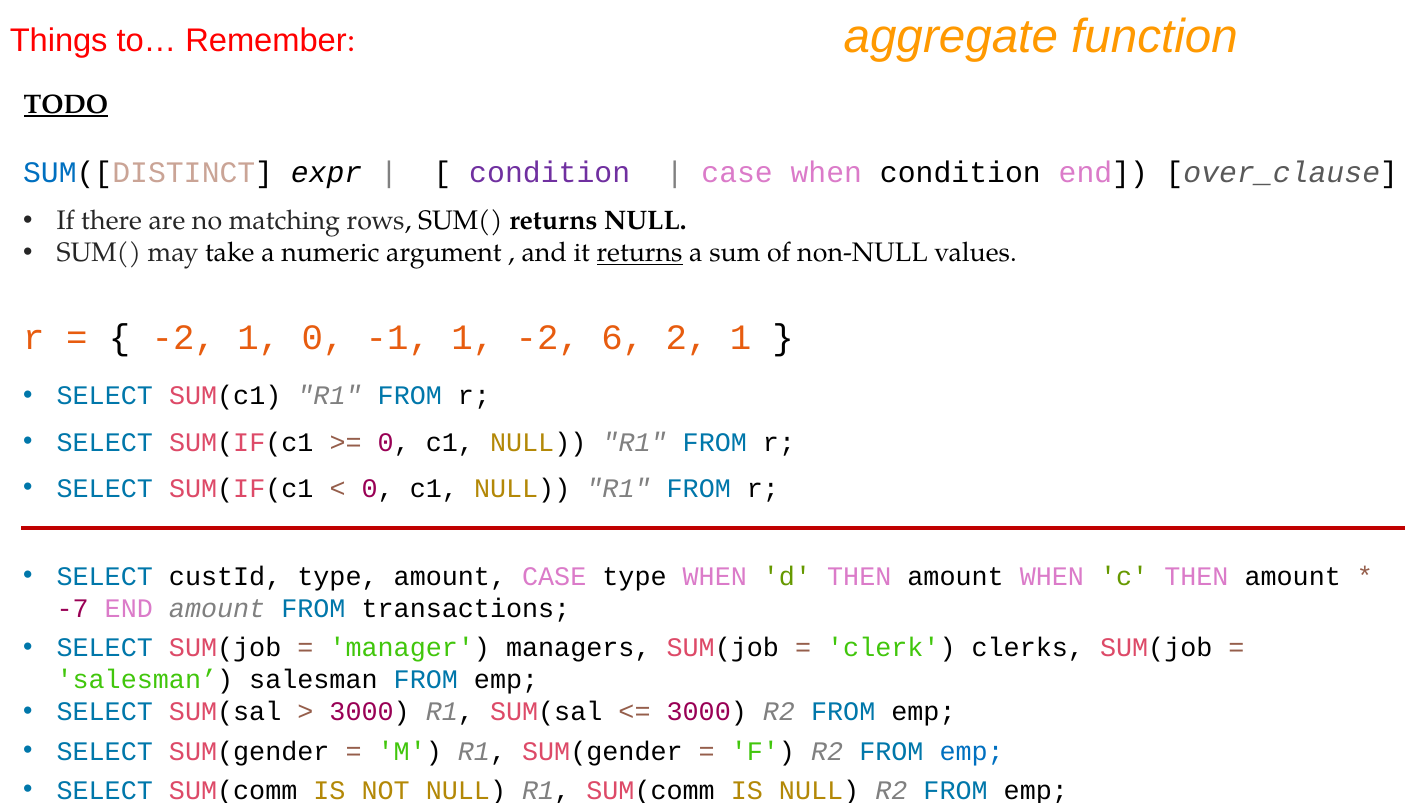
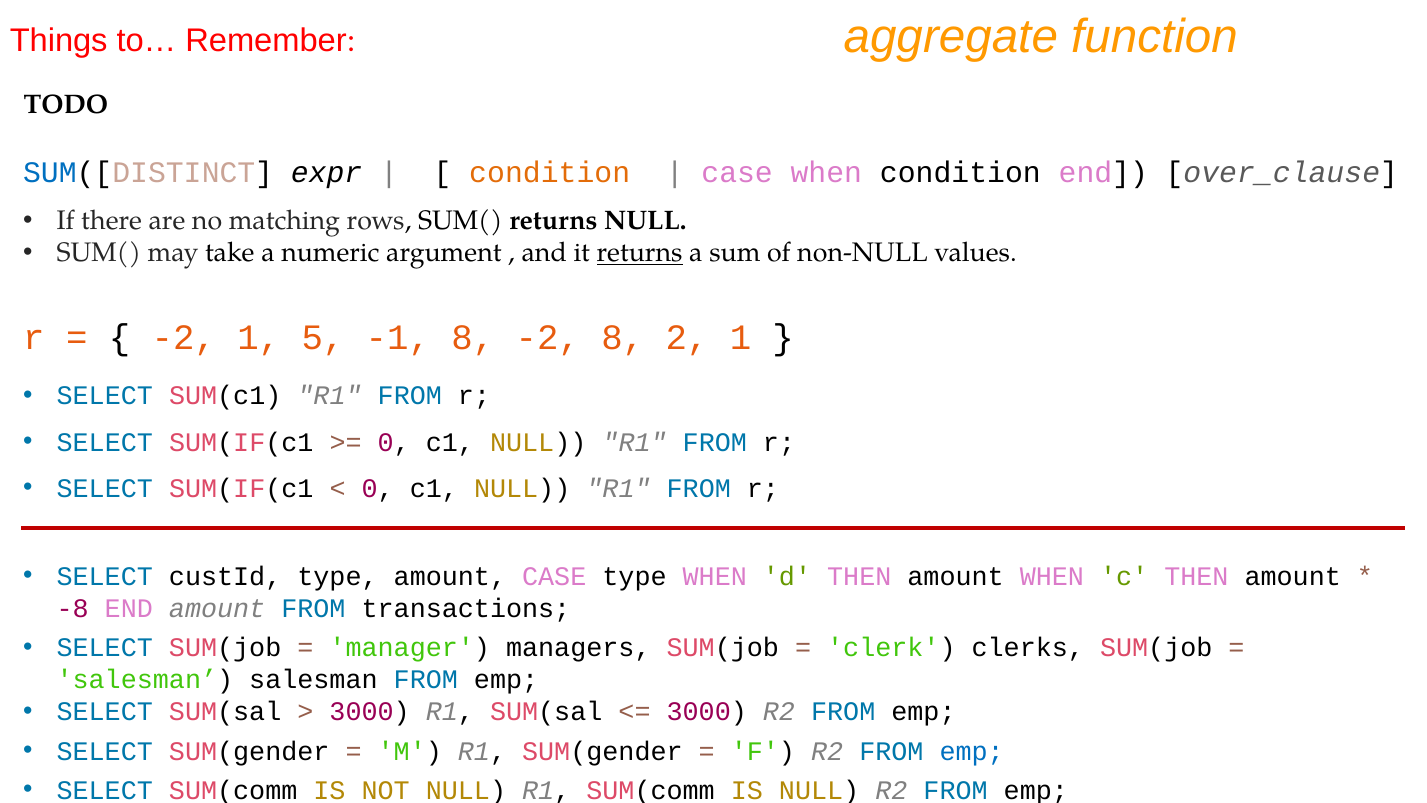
TODO underline: present -> none
condition at (550, 173) colour: purple -> orange
1 0: 0 -> 5
-1 1: 1 -> 8
-2 6: 6 -> 8
-7: -7 -> -8
